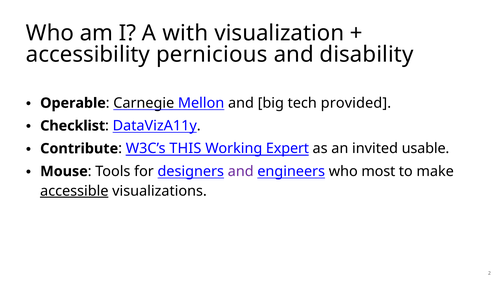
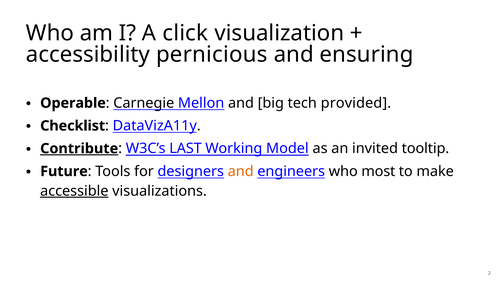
with: with -> click
disability: disability -> ensuring
Contribute underline: none -> present
THIS: THIS -> LAST
Expert: Expert -> Model
usable: usable -> tooltip
Mouse: Mouse -> Future
and at (241, 172) colour: purple -> orange
